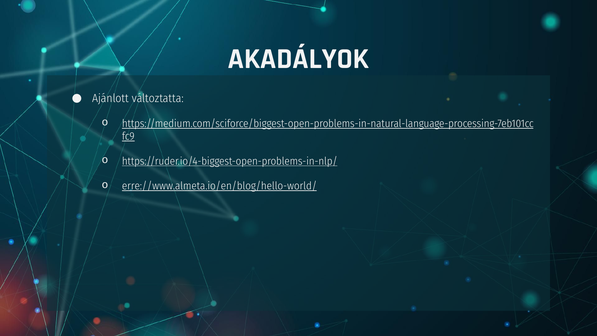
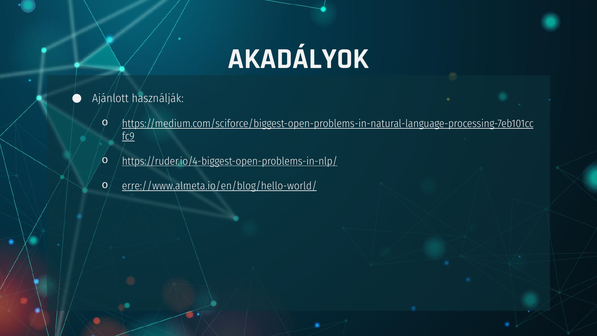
változtatta: változtatta -> használják
